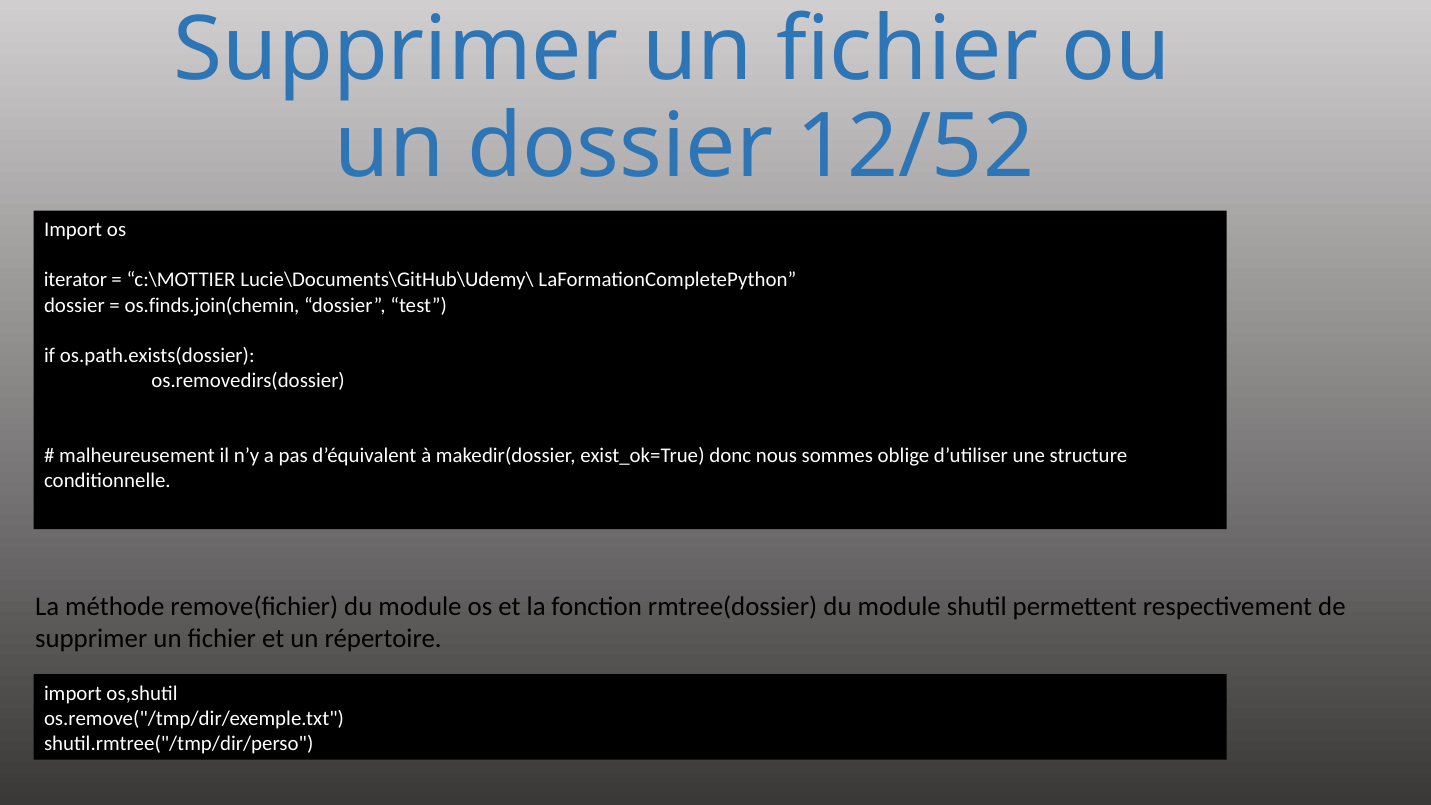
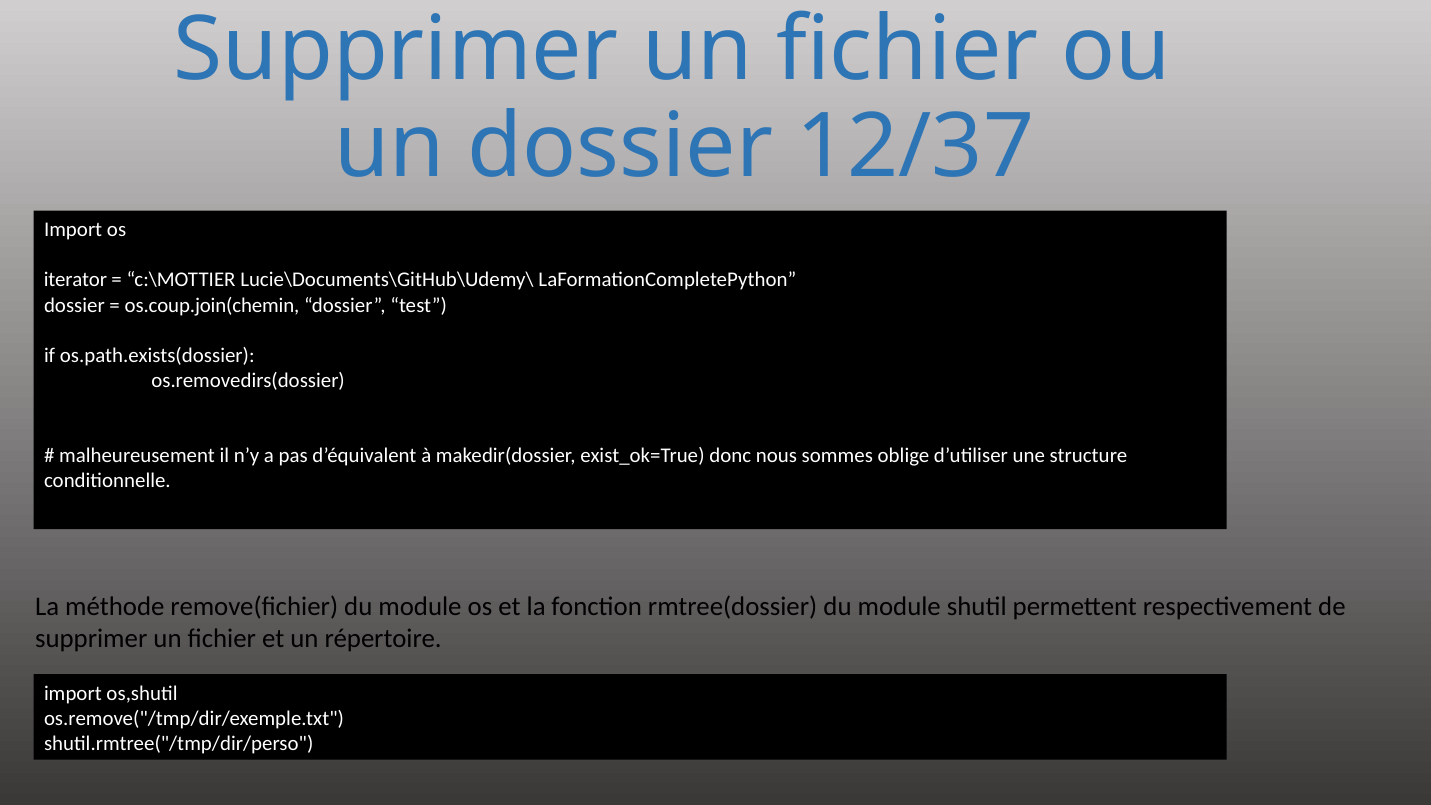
12/52: 12/52 -> 12/37
os.finds.join(chemin: os.finds.join(chemin -> os.coup.join(chemin
